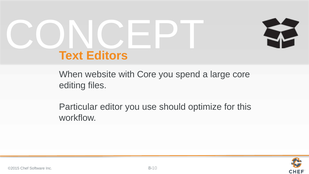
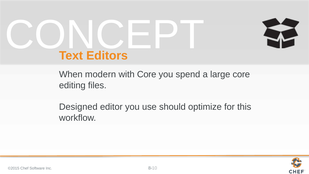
website: website -> modern
Particular: Particular -> Designed
